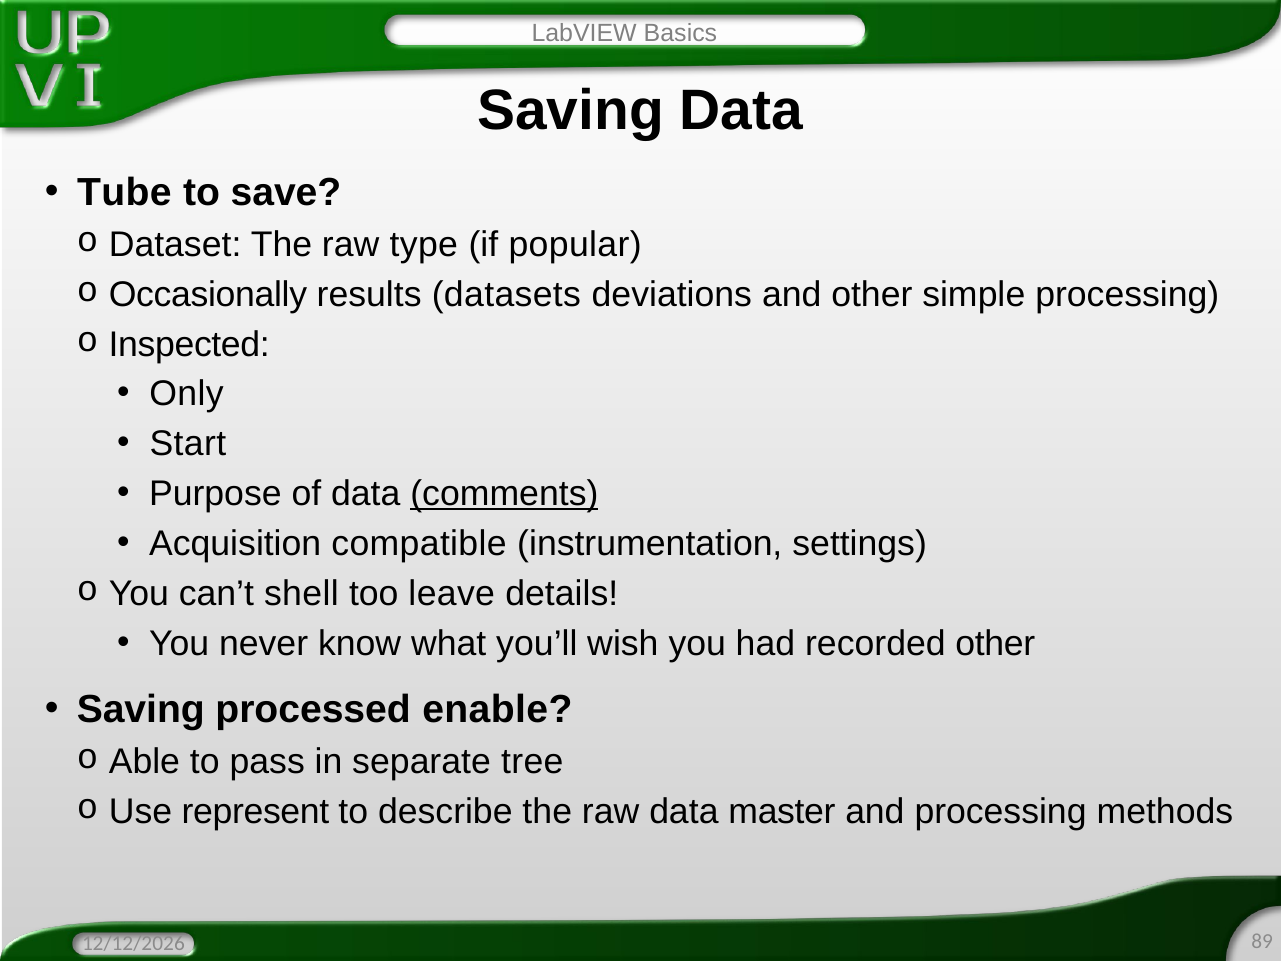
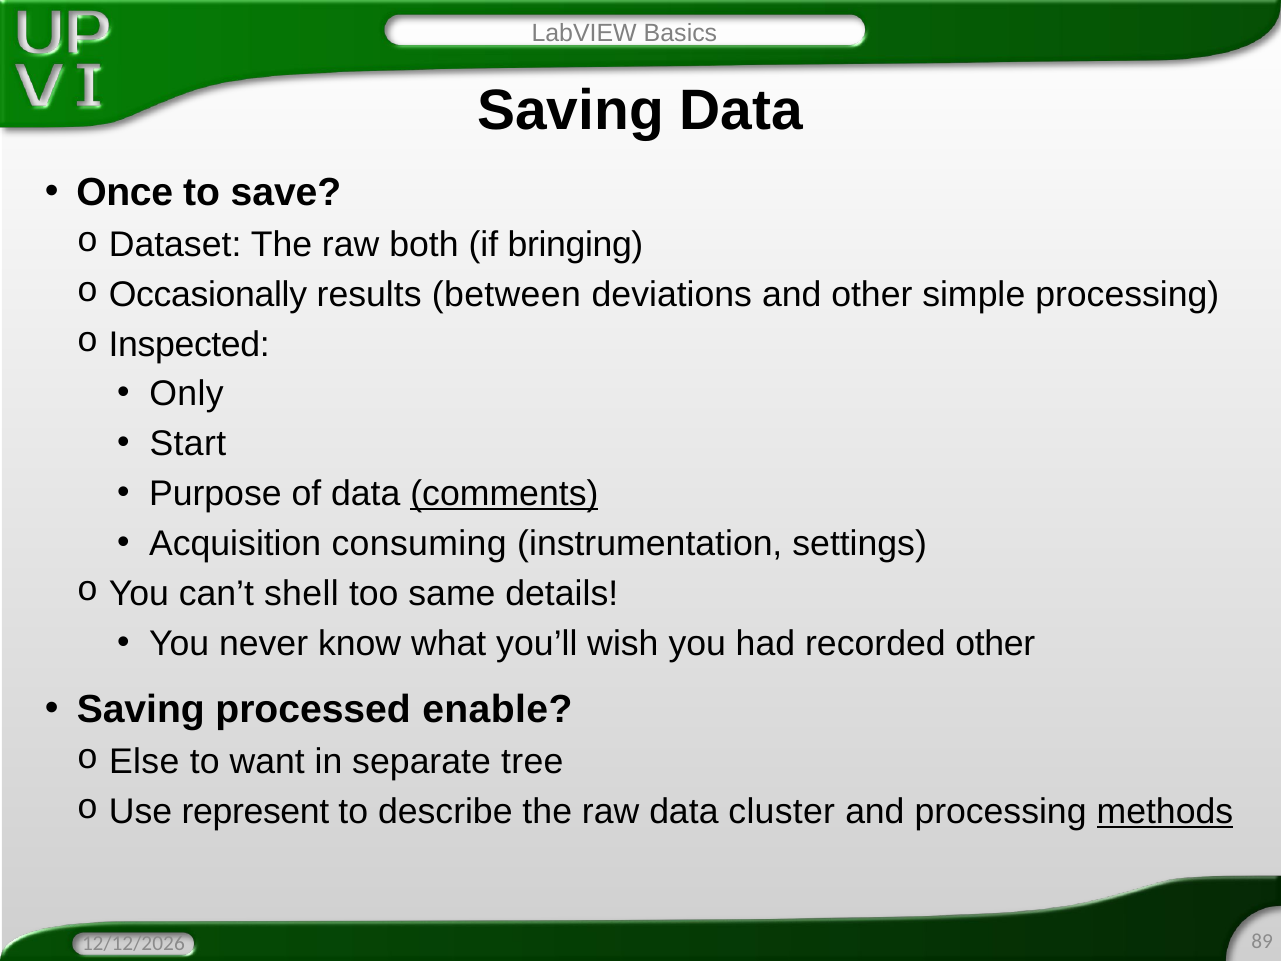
Tube: Tube -> Once
type: type -> both
popular: popular -> bringing
datasets: datasets -> between
compatible: compatible -> consuming
leave: leave -> same
Able: Able -> Else
pass: pass -> want
master: master -> cluster
methods underline: none -> present
